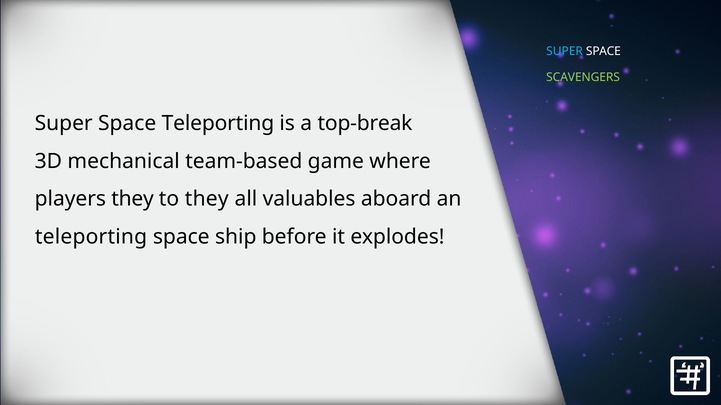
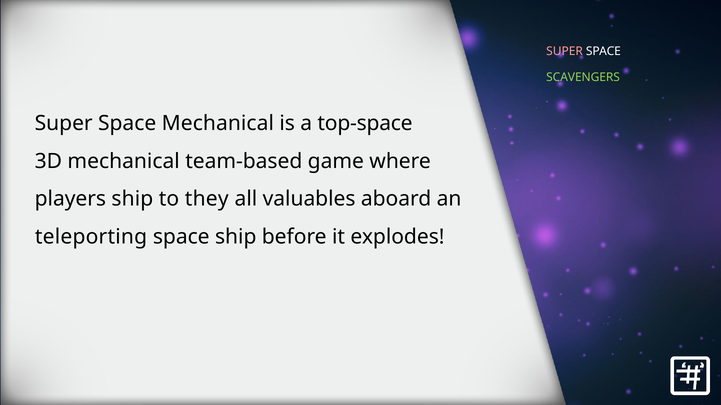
SUPER at (565, 52) colour: light blue -> pink
Space Teleporting: Teleporting -> Mechanical
top-break: top-break -> top-space
players they: they -> ship
